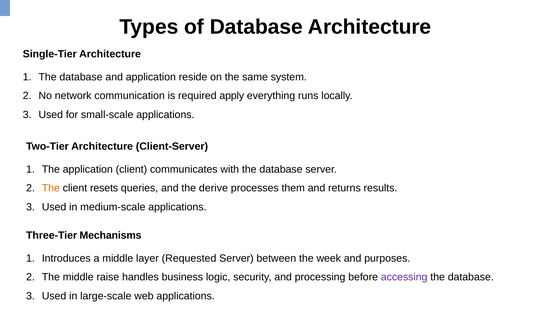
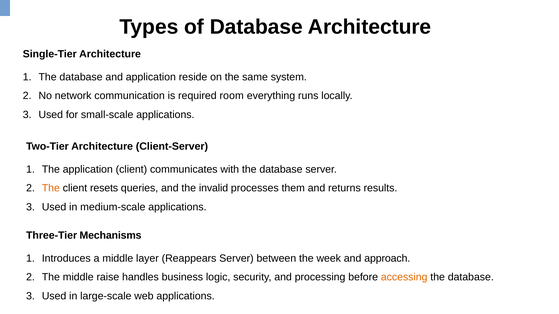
apply: apply -> room
derive: derive -> invalid
Requested: Requested -> Reappears
purposes: purposes -> approach
accessing colour: purple -> orange
